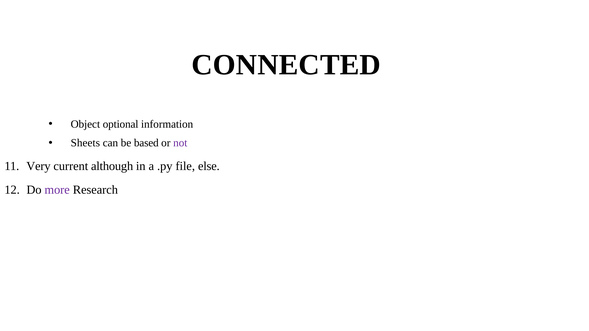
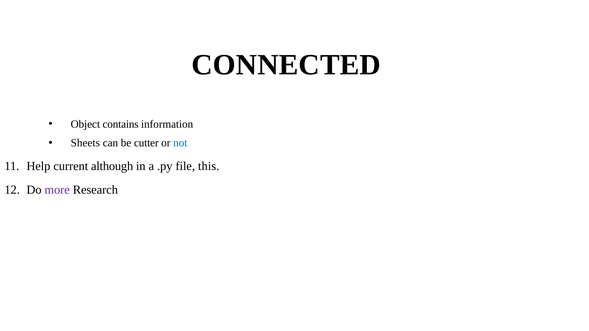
optional: optional -> contains
based: based -> cutter
not colour: purple -> blue
Very: Very -> Help
else: else -> this
